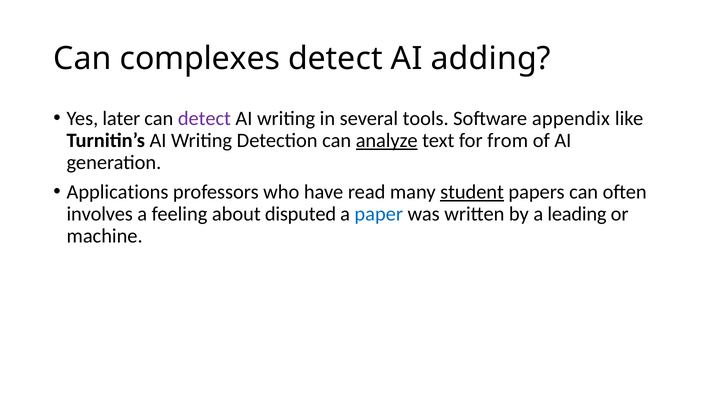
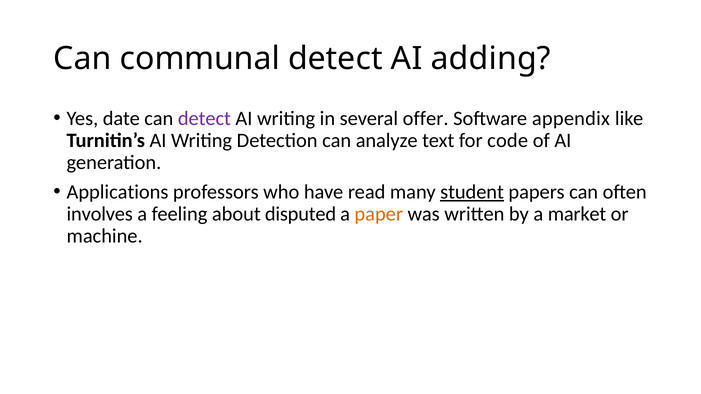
complexes: complexes -> communal
later: later -> date
tools: tools -> offer
analyze underline: present -> none
from: from -> code
paper colour: blue -> orange
leading: leading -> market
